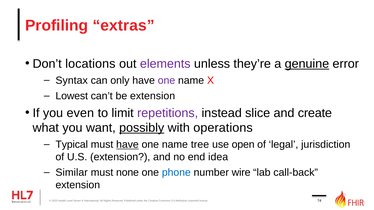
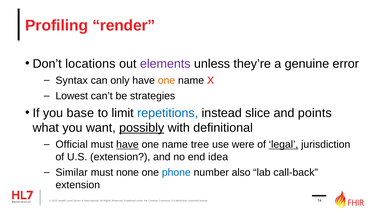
extras: extras -> render
genuine underline: present -> none
one at (166, 81) colour: purple -> orange
be extension: extension -> strategies
even: even -> base
repetitions colour: purple -> blue
create: create -> points
operations: operations -> definitional
Typical: Typical -> Official
open: open -> were
legal underline: none -> present
wire: wire -> also
